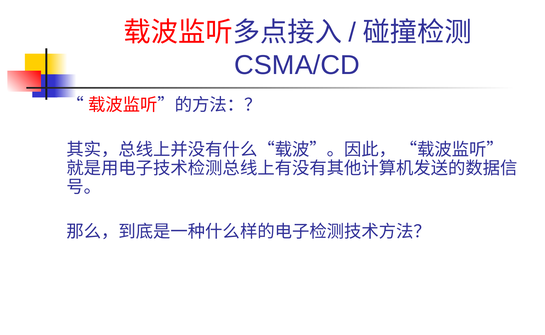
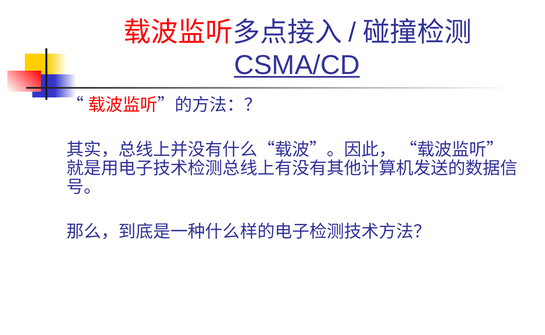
CSMA/CD underline: none -> present
